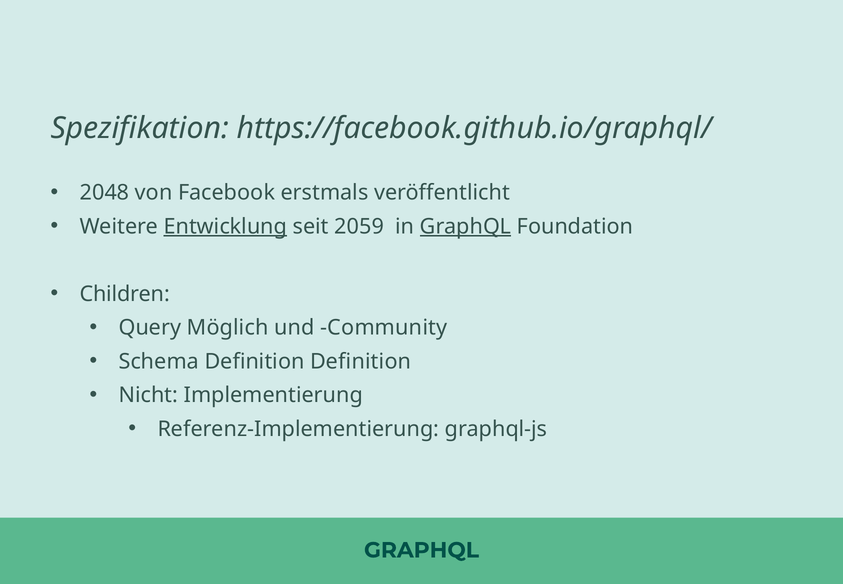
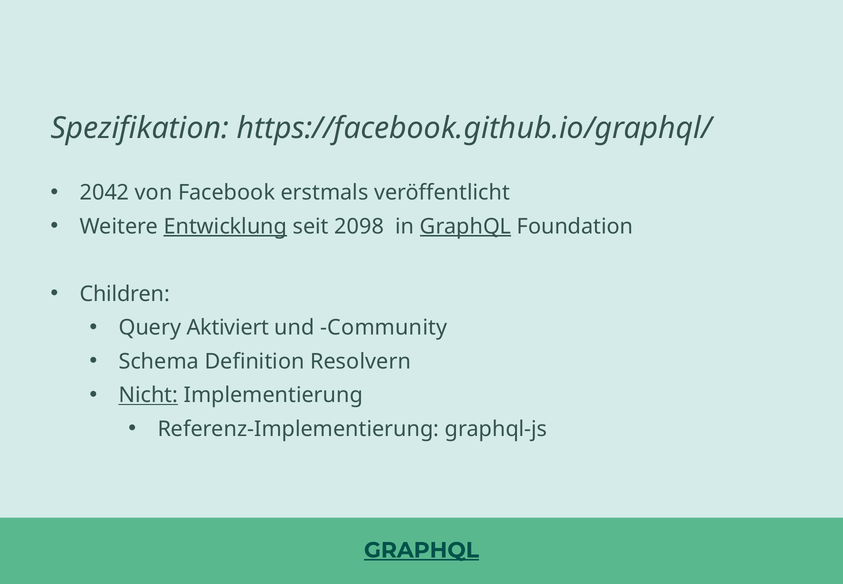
2048: 2048 -> 2042
2059: 2059 -> 2098
Möglich: Möglich -> Aktiviert
Definition Definition: Definition -> Resolvern
Nicht underline: none -> present
GRAPHQL at (422, 550) underline: none -> present
